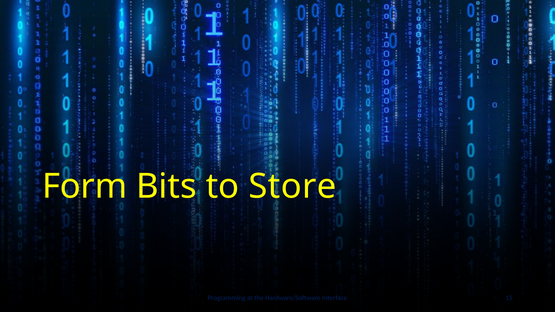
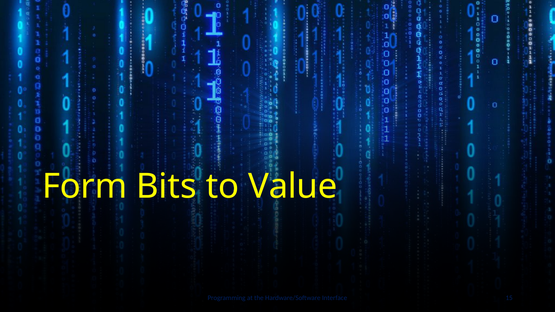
Store: Store -> Value
